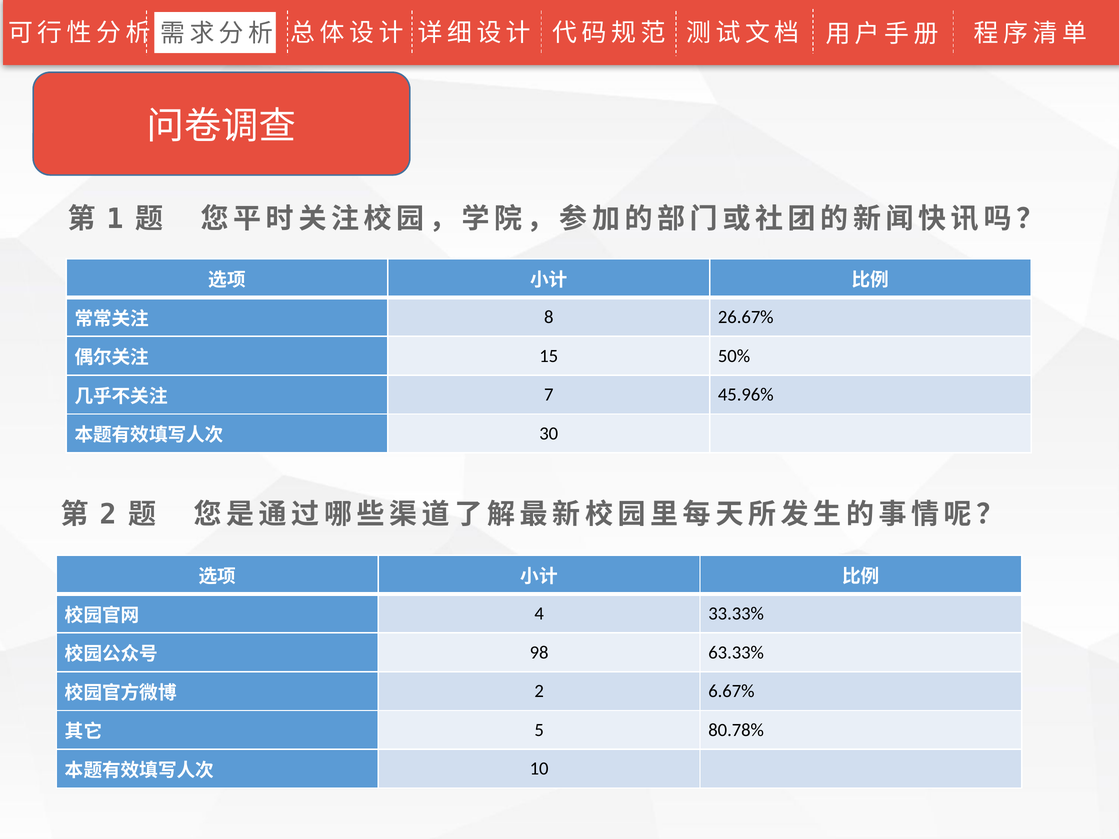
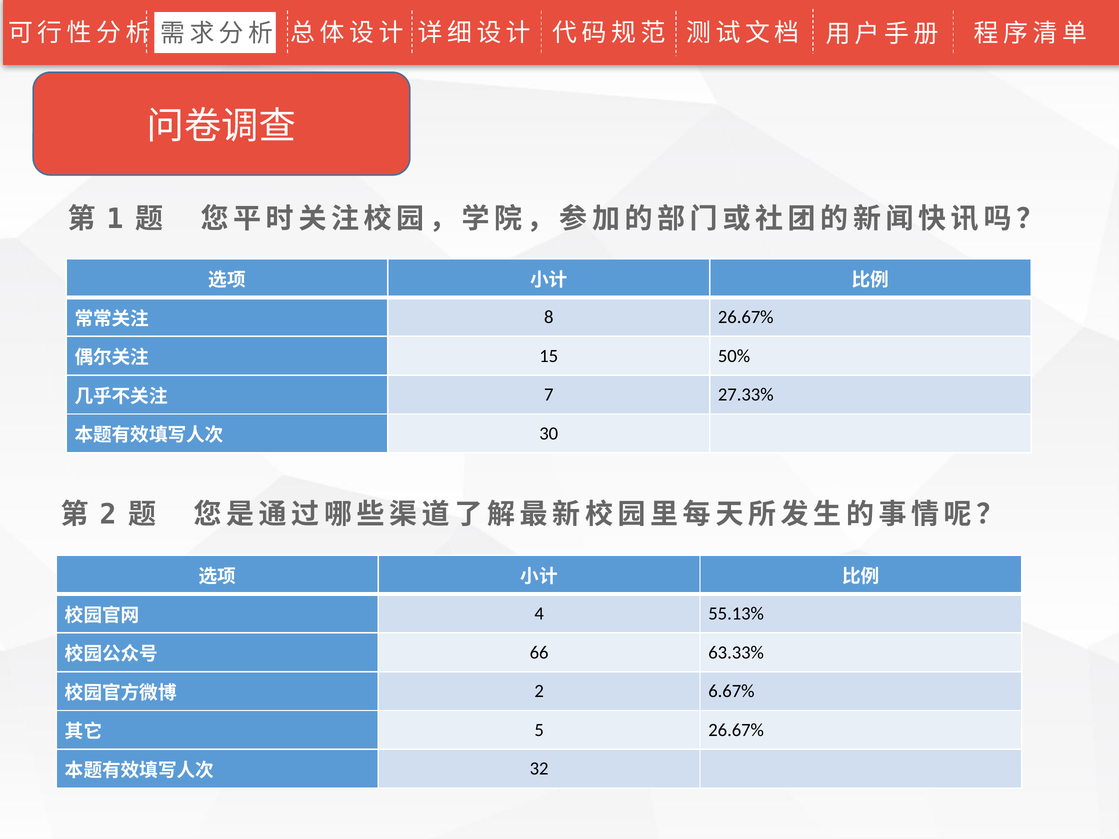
45.96%: 45.96% -> 27.33%
33.33%: 33.33% -> 55.13%
98: 98 -> 66
5 80.78%: 80.78% -> 26.67%
10: 10 -> 32
